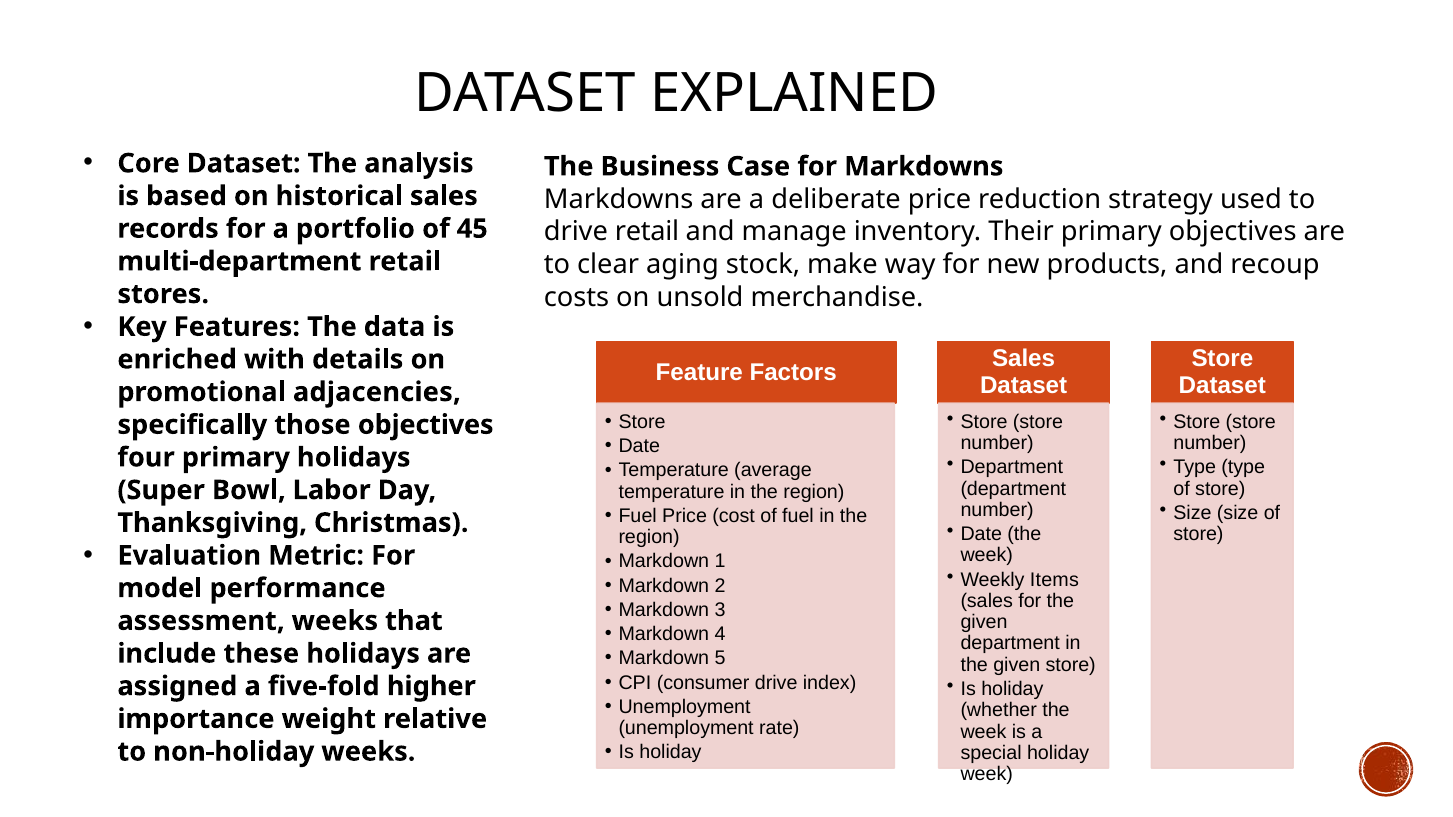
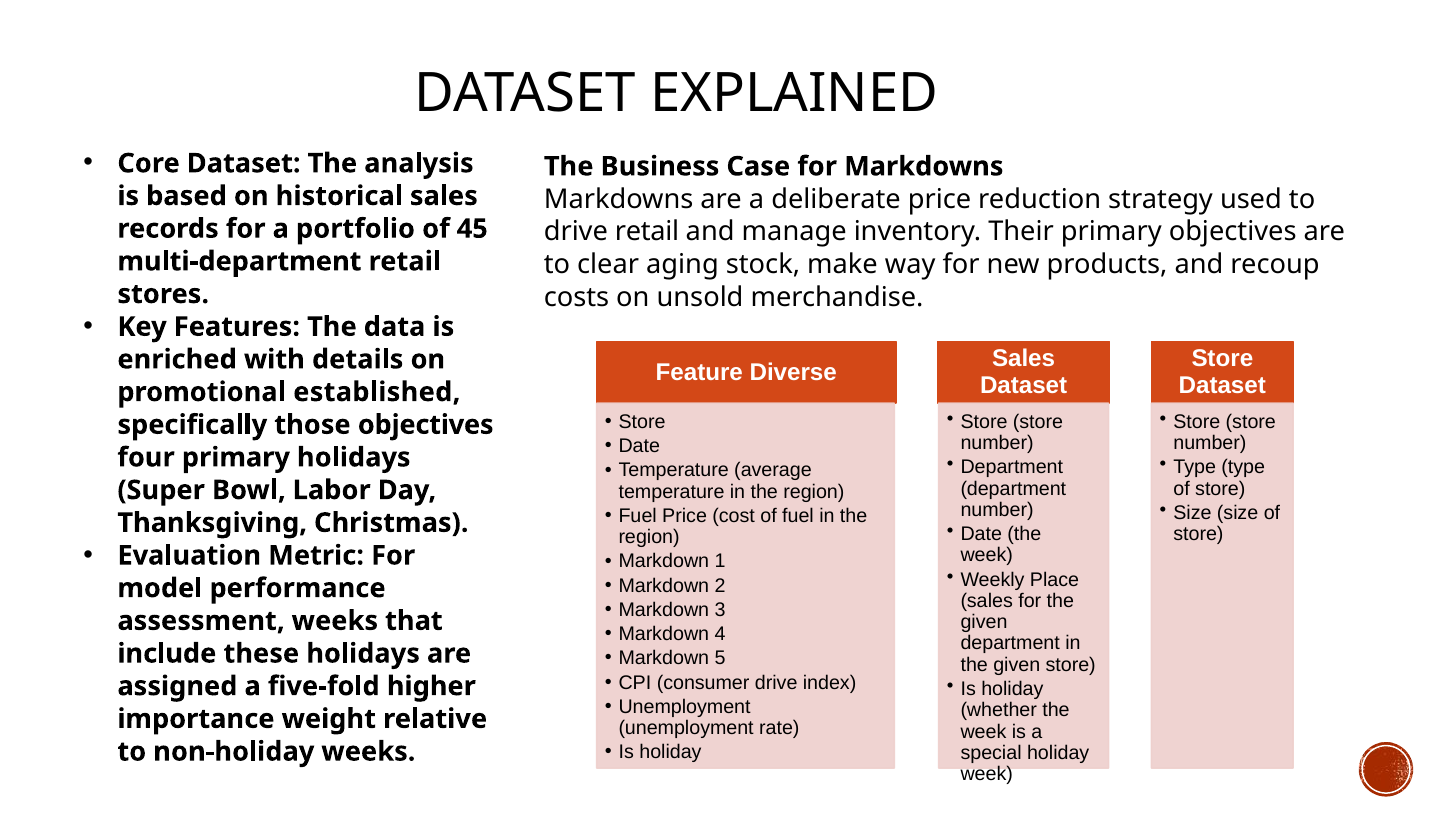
Factors: Factors -> Diverse
adjacencies: adjacencies -> established
Items: Items -> Place
